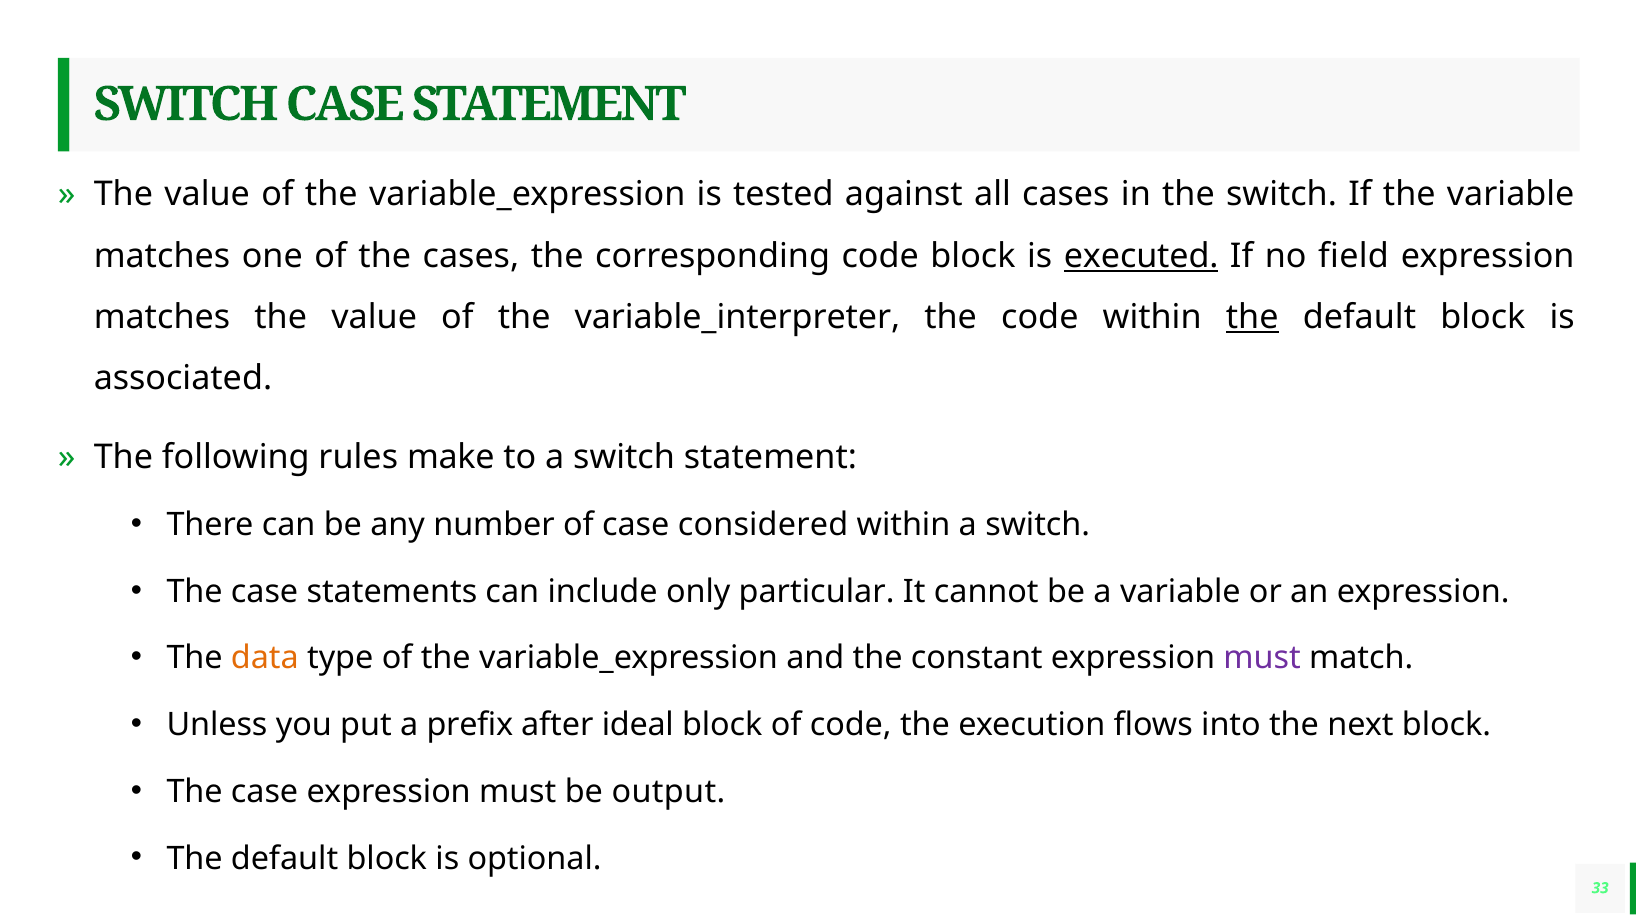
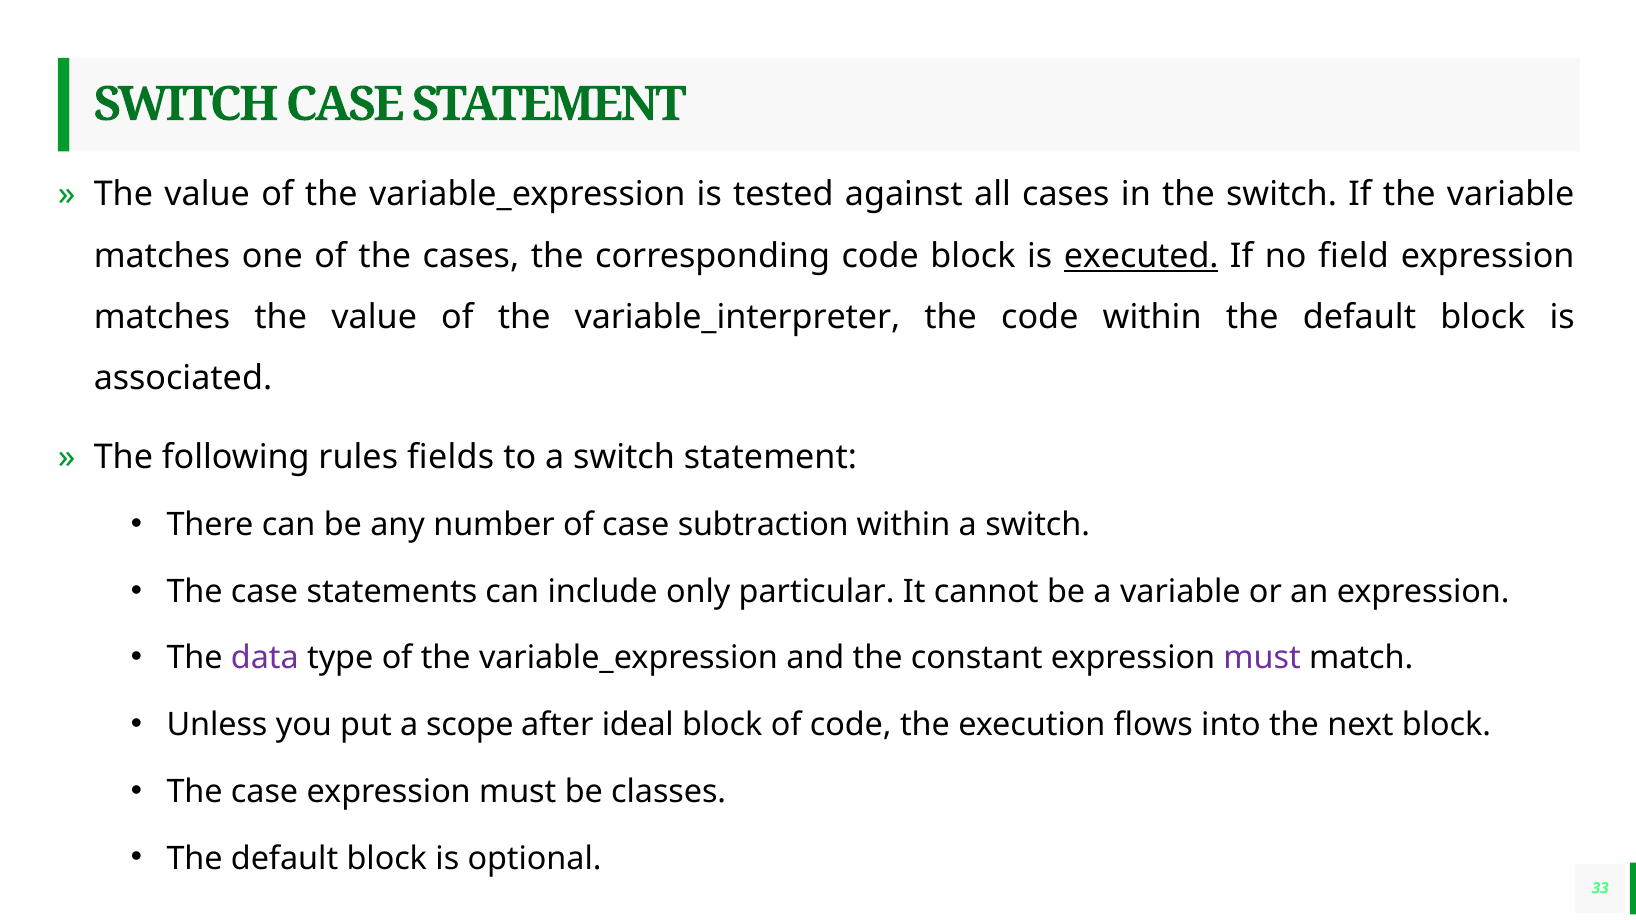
the at (1252, 317) underline: present -> none
make: make -> fields
considered: considered -> subtraction
data colour: orange -> purple
prefix: prefix -> scope
output: output -> classes
